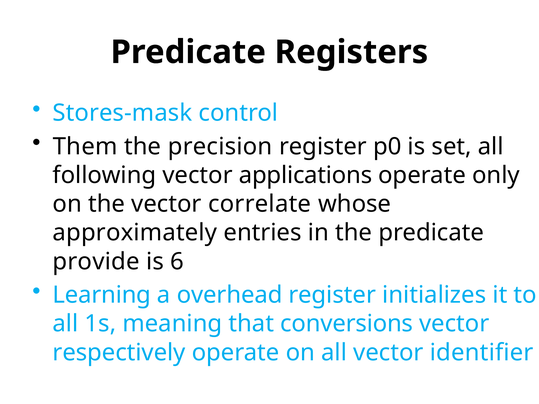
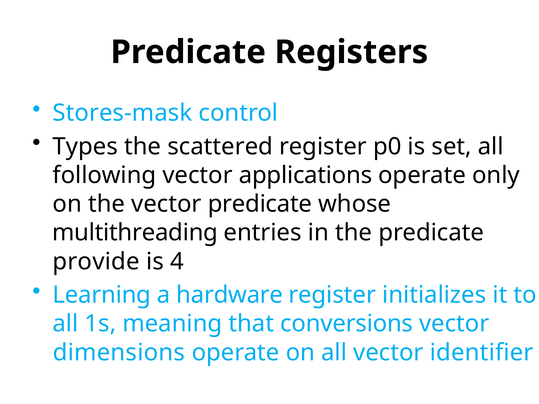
Them: Them -> Types
precision: precision -> scattered
vector correlate: correlate -> predicate
approximately: approximately -> multithreading
6: 6 -> 4
overhead: overhead -> hardware
respectively: respectively -> dimensions
